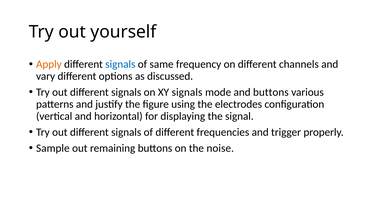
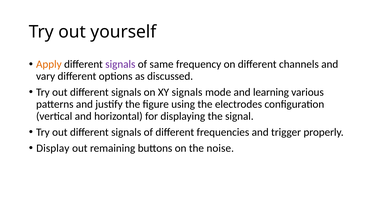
signals at (120, 64) colour: blue -> purple
and buttons: buttons -> learning
Sample: Sample -> Display
